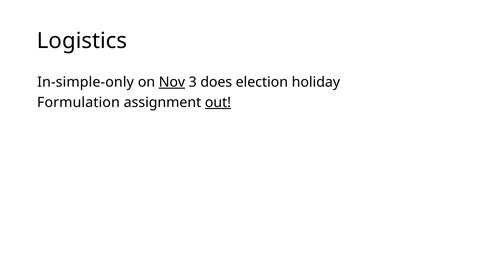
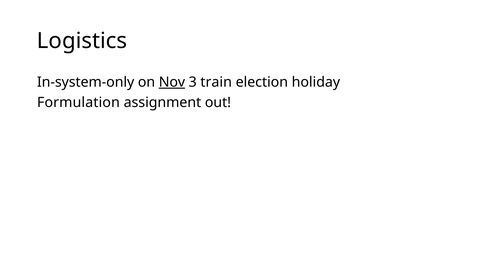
In-simple-only: In-simple-only -> In-system-only
does: does -> train
out underline: present -> none
